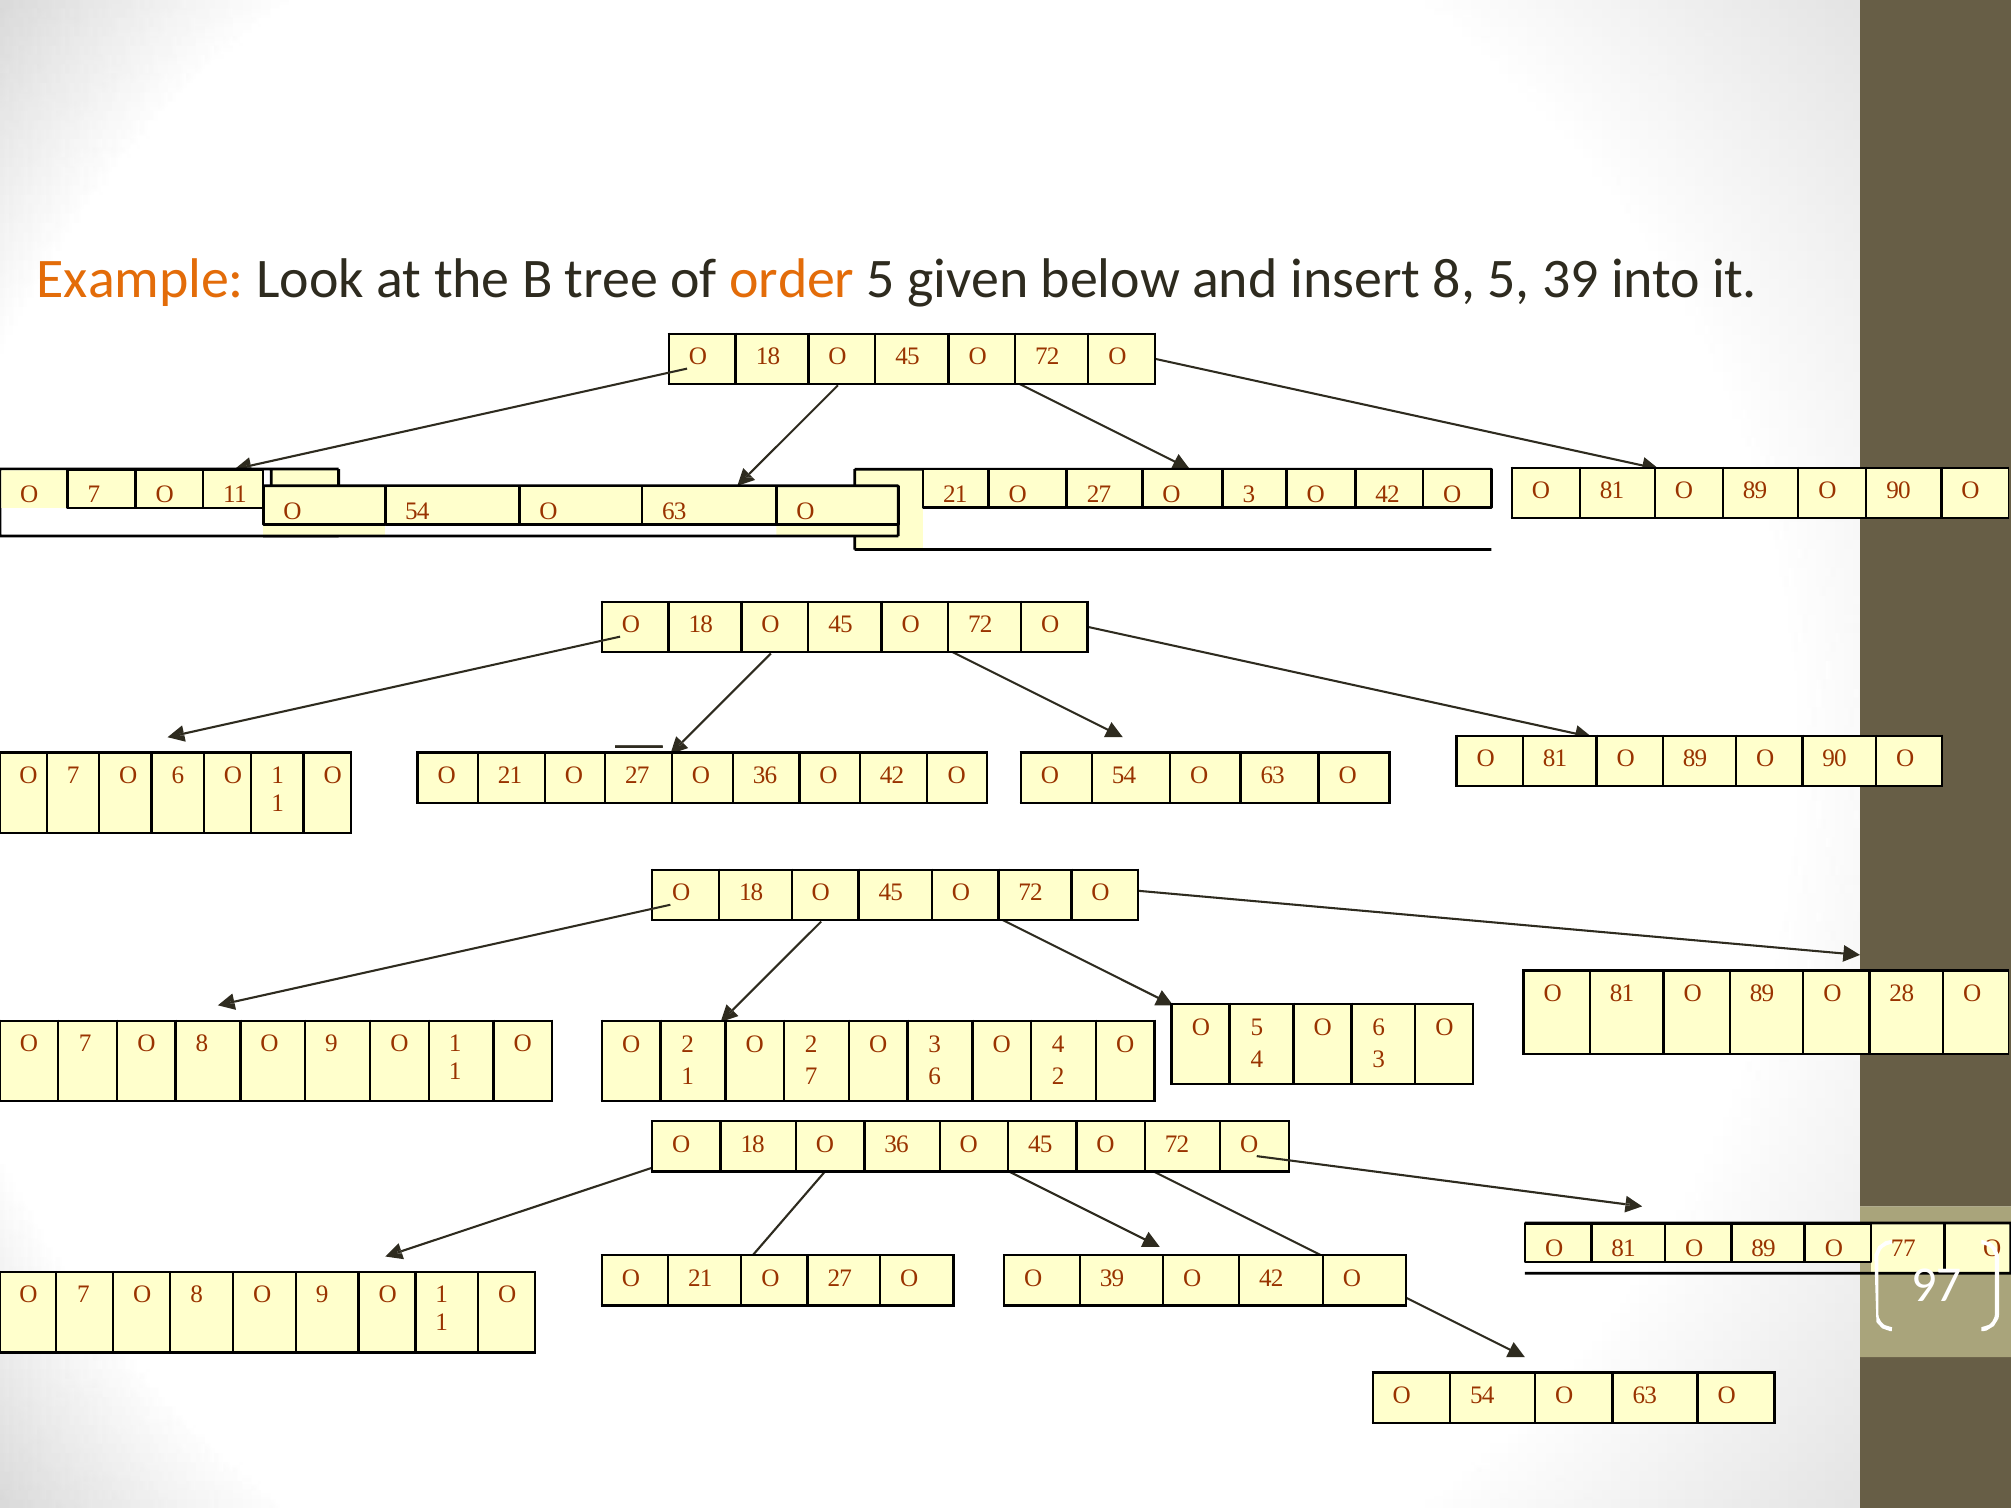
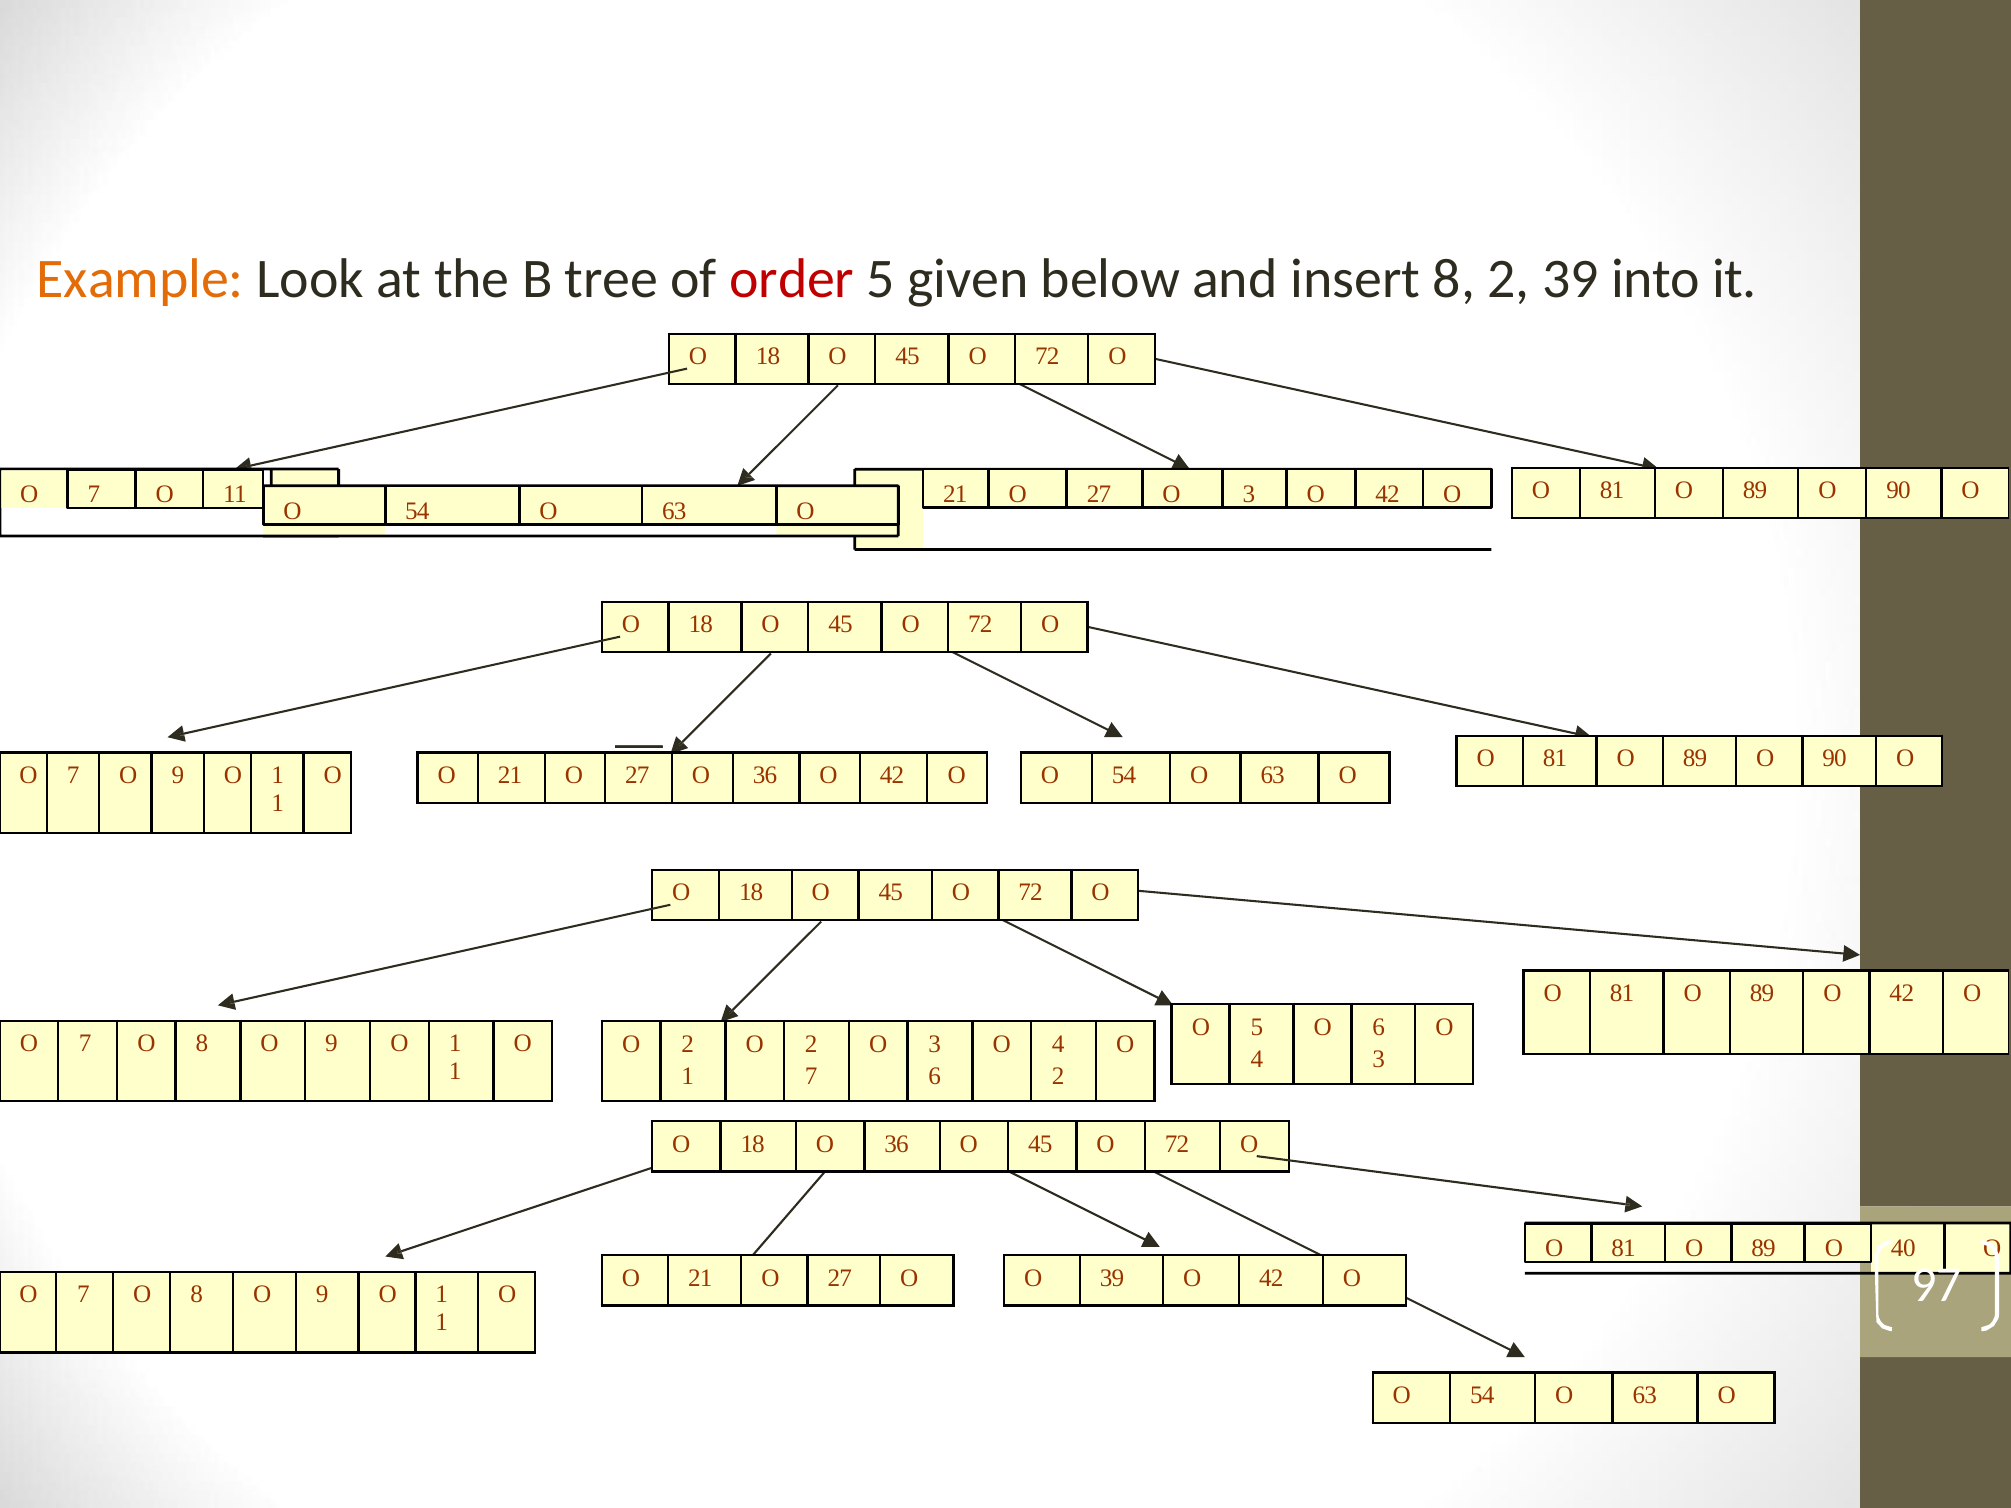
order colour: orange -> red
8 5: 5 -> 2
7 O 6: 6 -> 9
89 O 28: 28 -> 42
77: 77 -> 40
